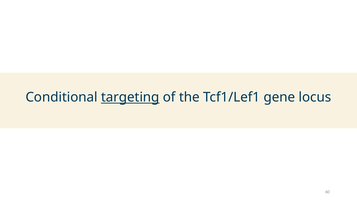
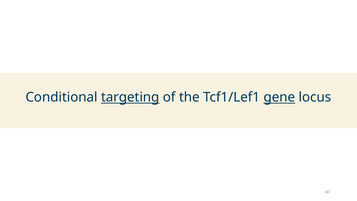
gene underline: none -> present
